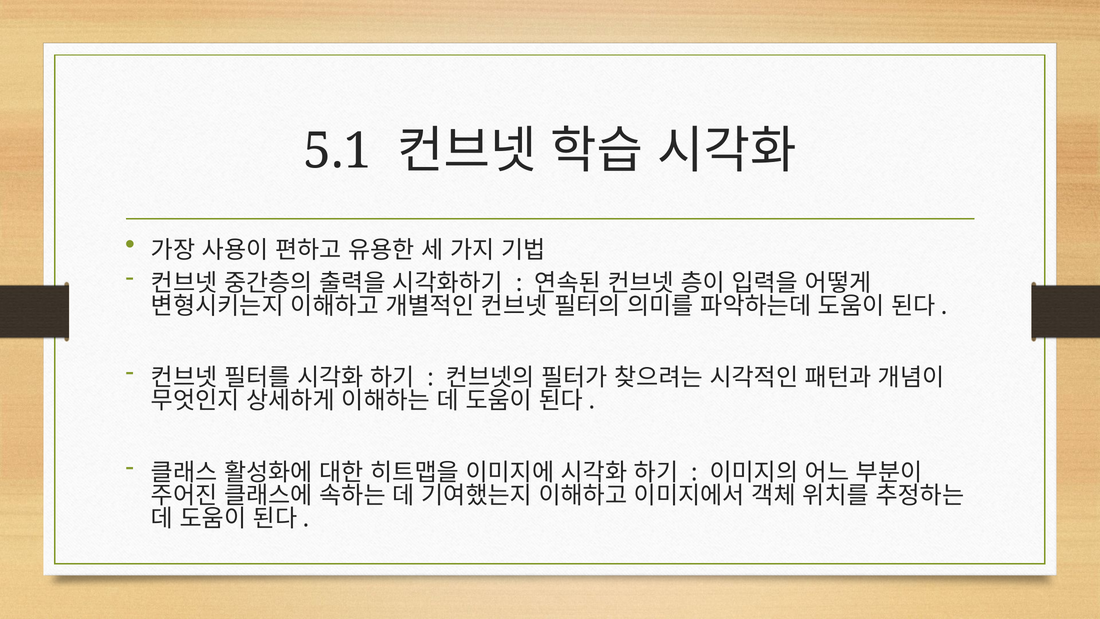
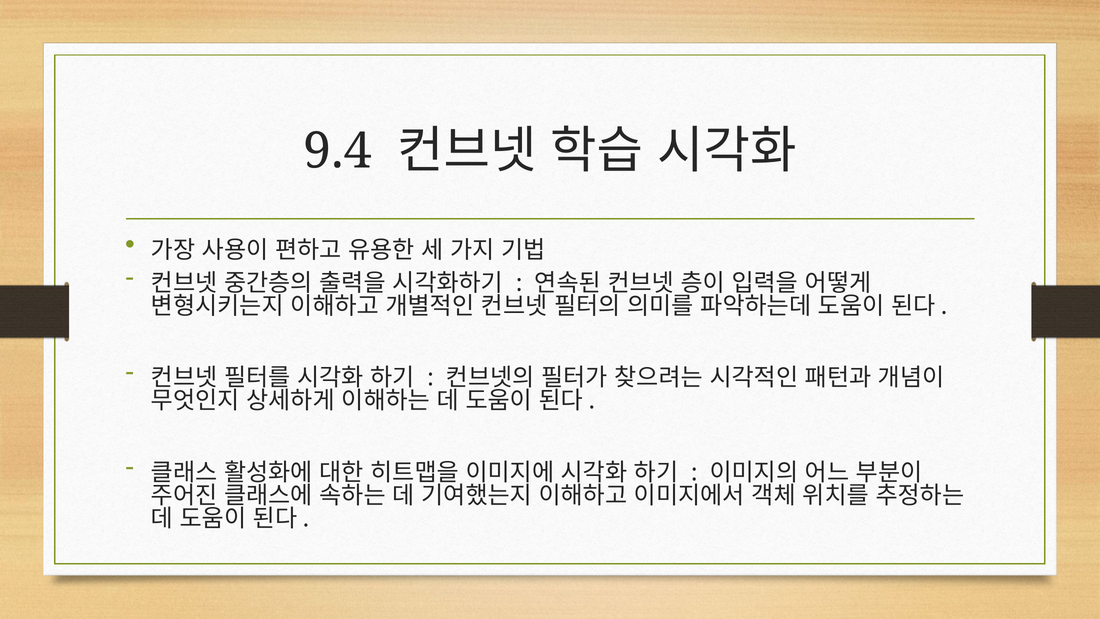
5.1: 5.1 -> 9.4
